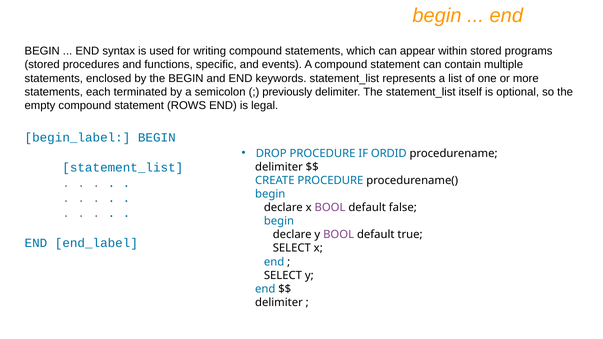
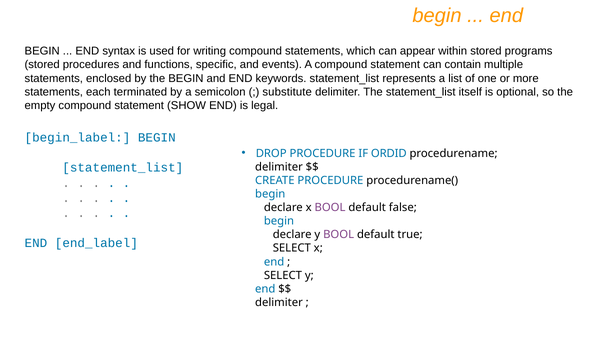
previously: previously -> substitute
ROWS: ROWS -> SHOW
